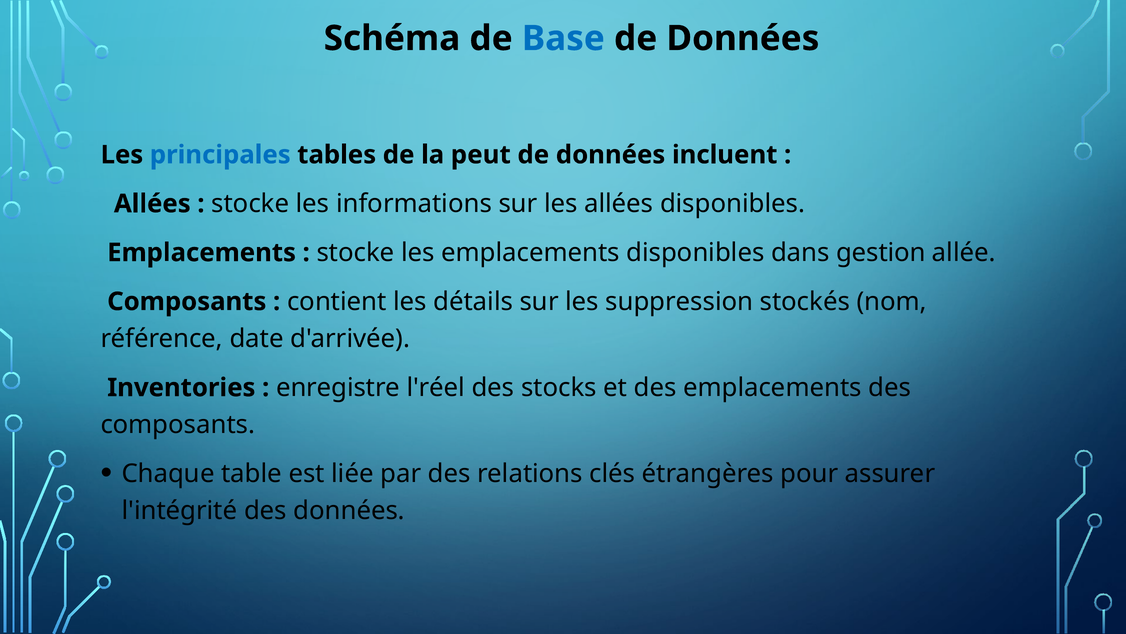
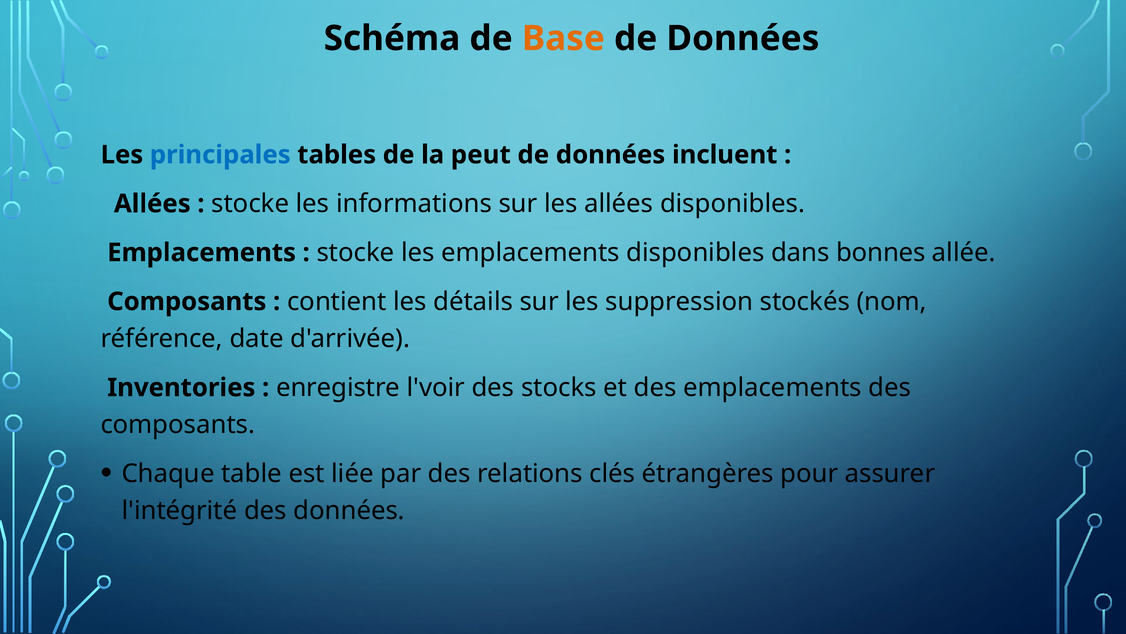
Base colour: blue -> orange
gestion: gestion -> bonnes
l'réel: l'réel -> l'voir
